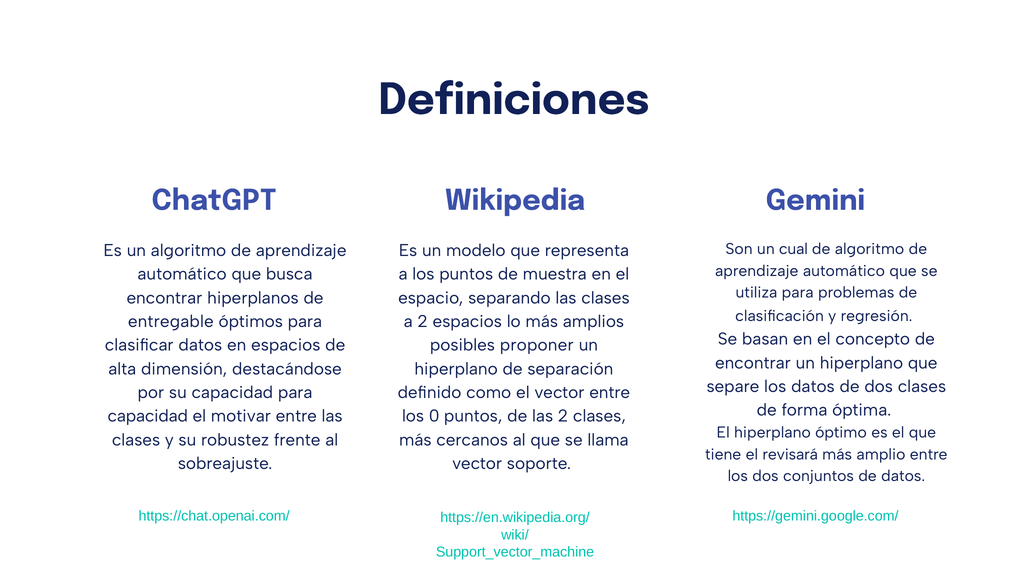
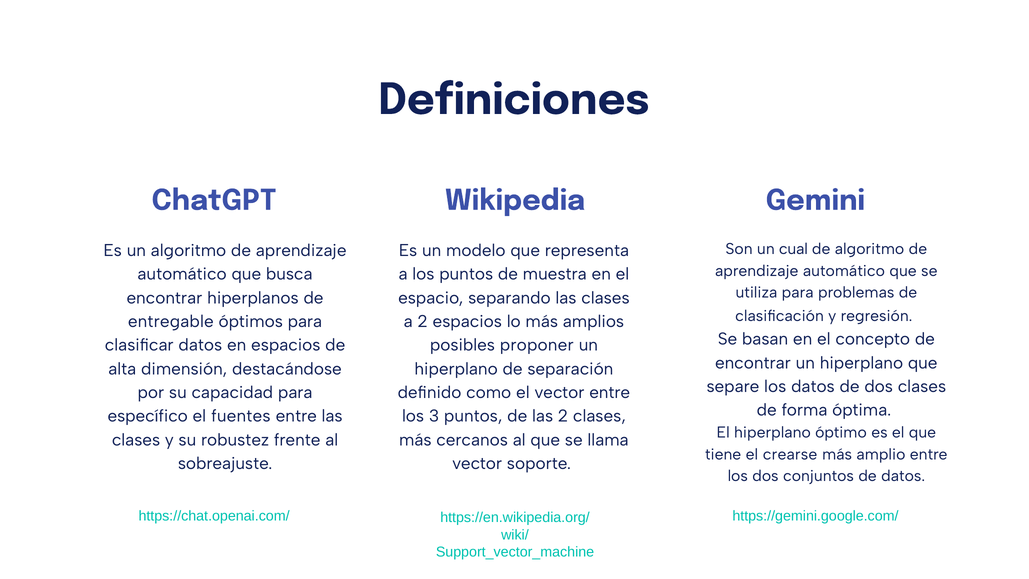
capacidad at (148, 416): capacidad -> específico
motivar: motivar -> fuentes
0: 0 -> 3
revisará: revisará -> crearse
